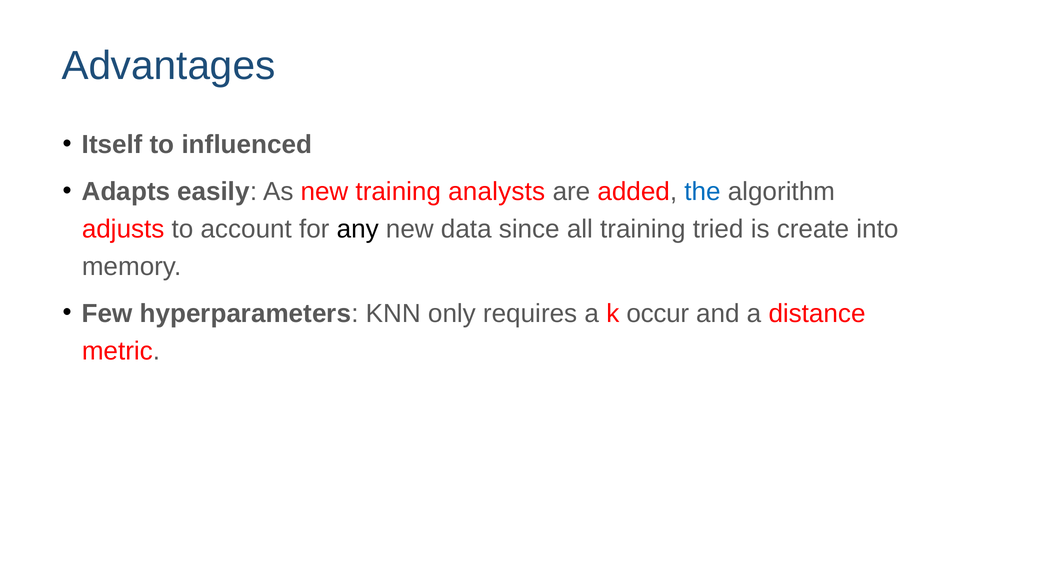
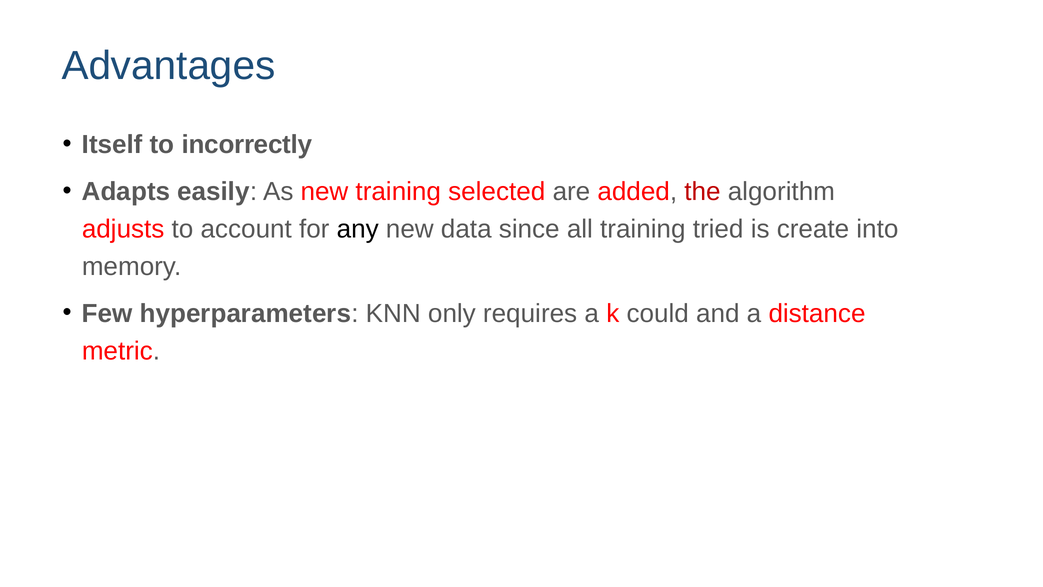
influenced: influenced -> incorrectly
analysts: analysts -> selected
the colour: blue -> red
occur: occur -> could
